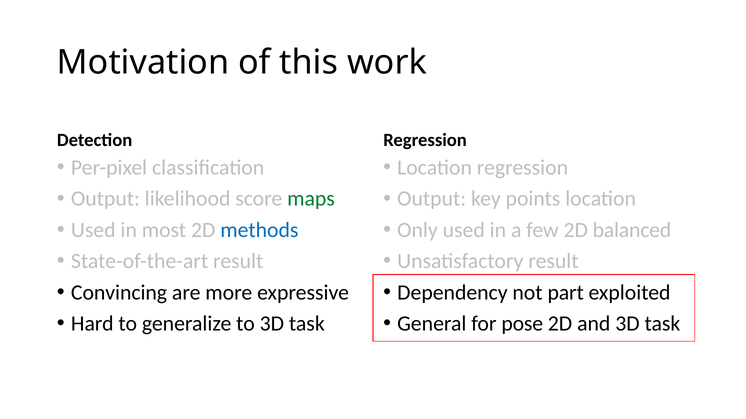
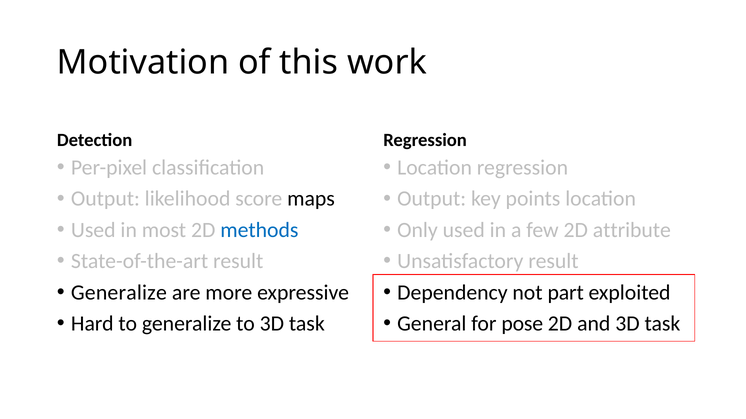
maps colour: green -> black
balanced: balanced -> attribute
Convincing at (119, 293): Convincing -> Generalize
